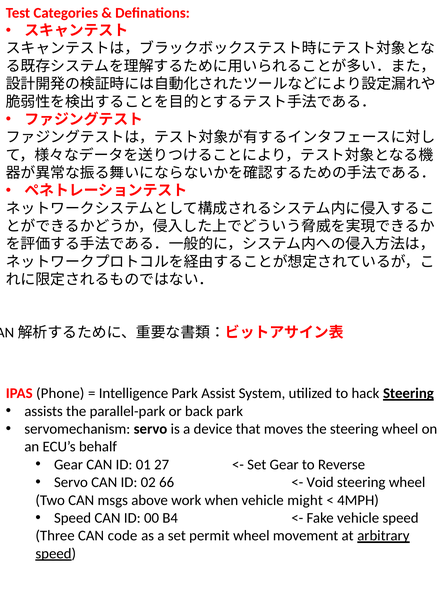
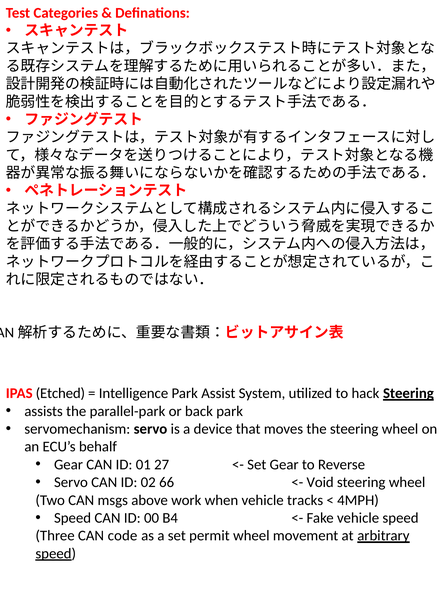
Phone: Phone -> Etched
might: might -> tracks
